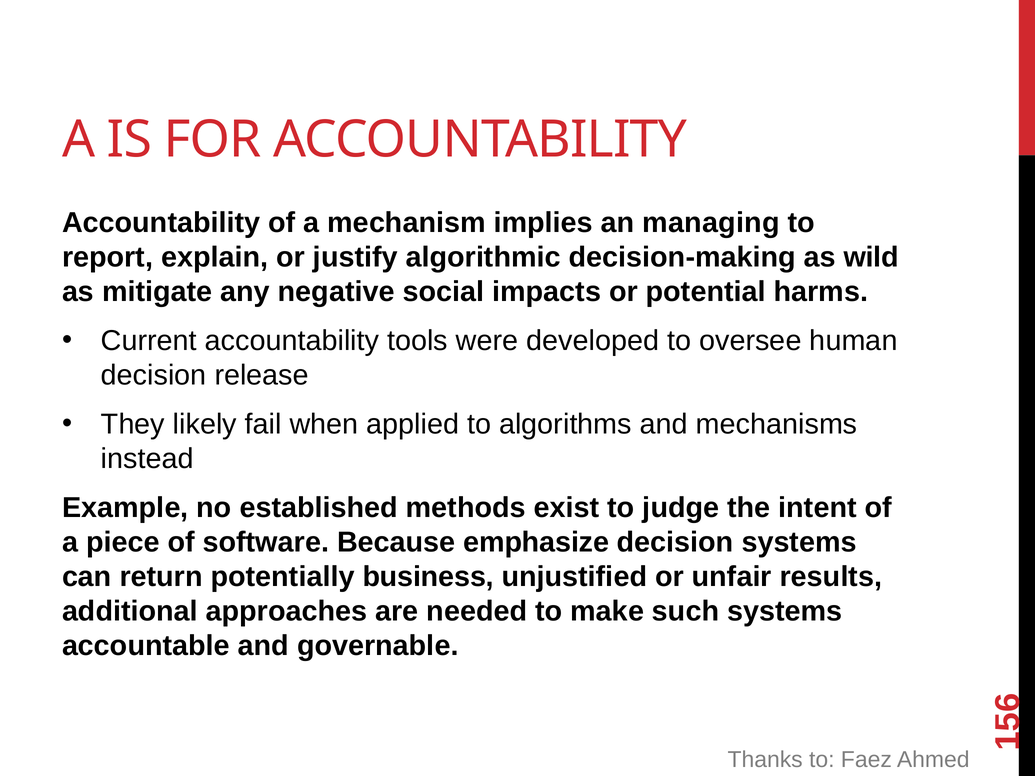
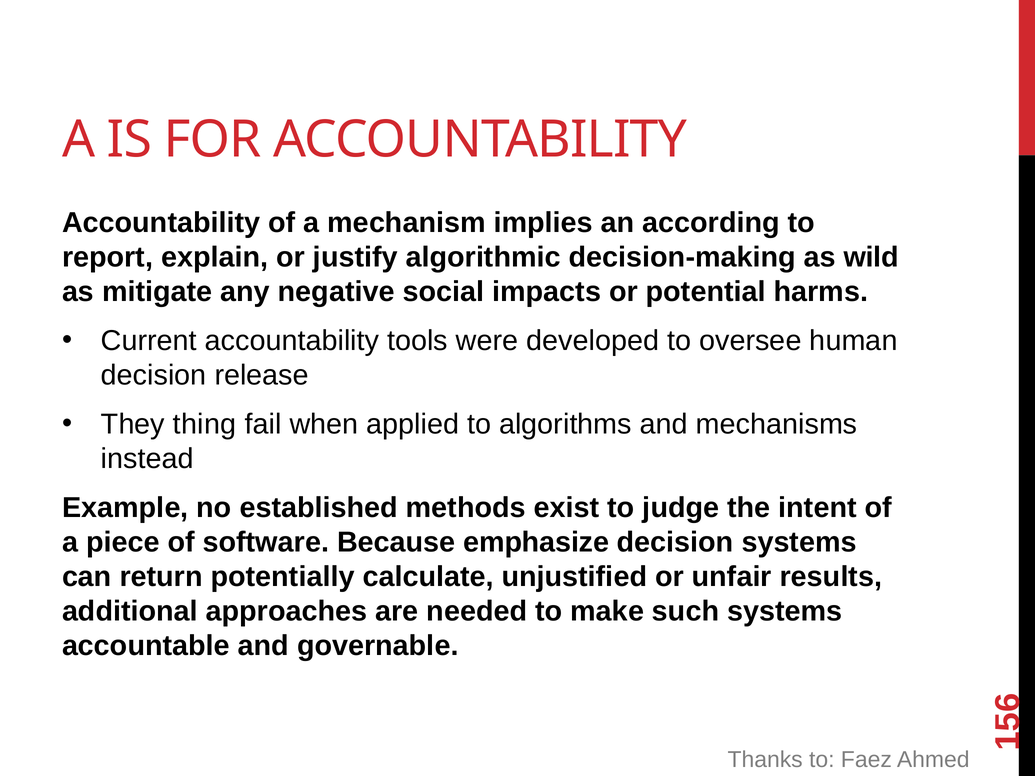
managing: managing -> according
likely: likely -> thing
business: business -> calculate
